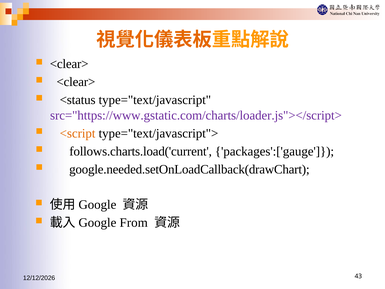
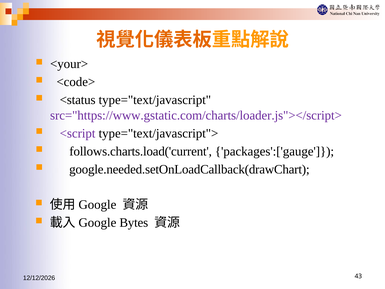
<clear> at (69, 64): <clear> -> <your>
<clear> at (76, 82): <clear> -> <code>
<script colour: orange -> purple
From: From -> Bytes
